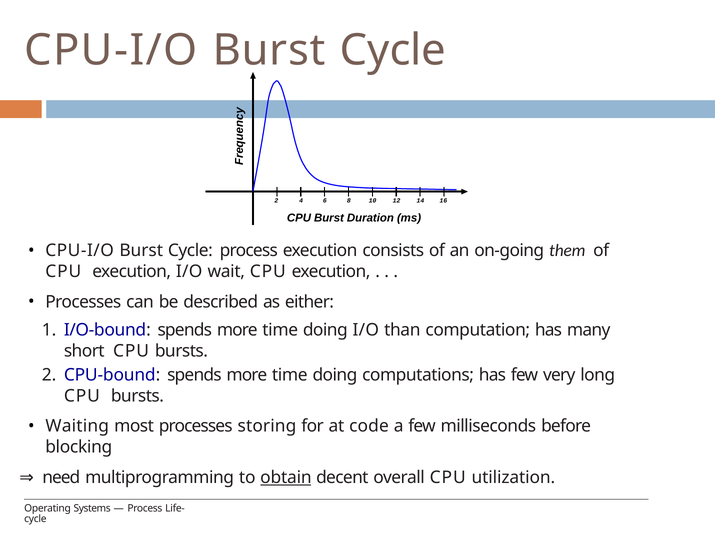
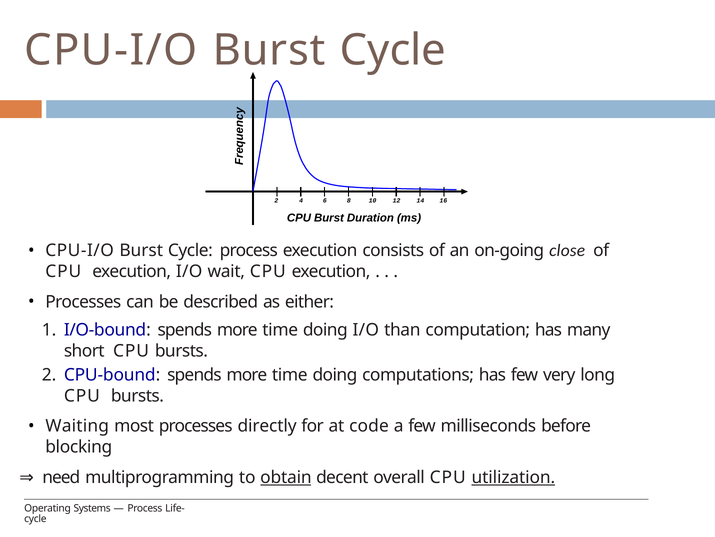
them: them -> close
storing: storing -> directly
utilization underline: none -> present
